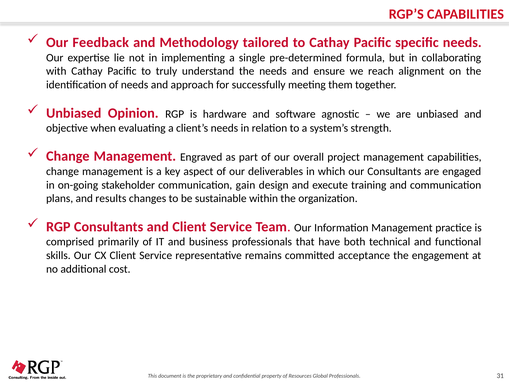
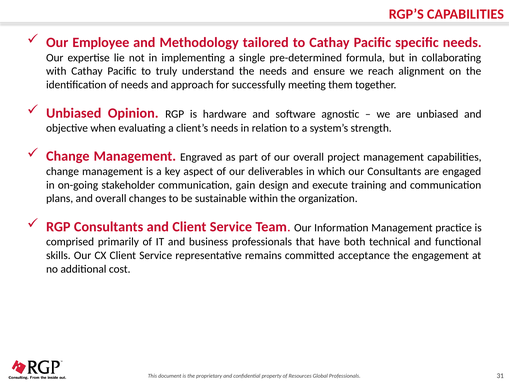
Feedback: Feedback -> Employee
and results: results -> overall
